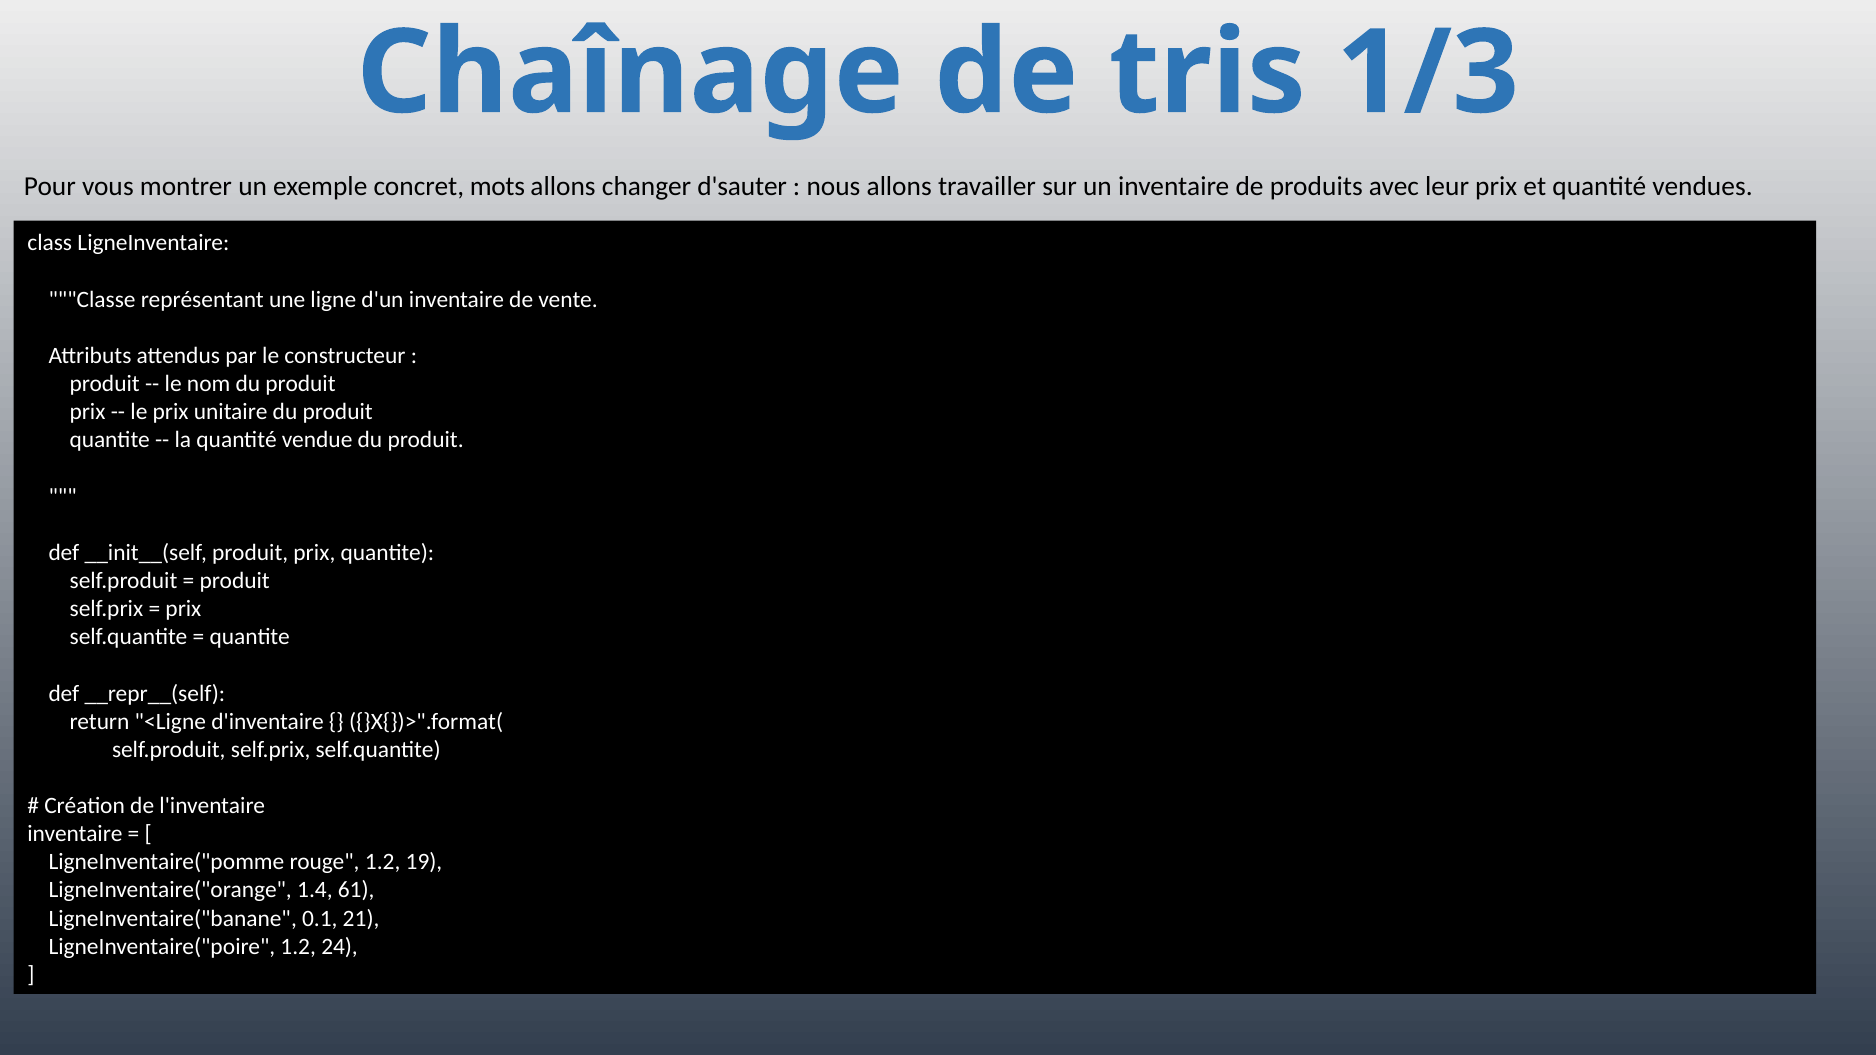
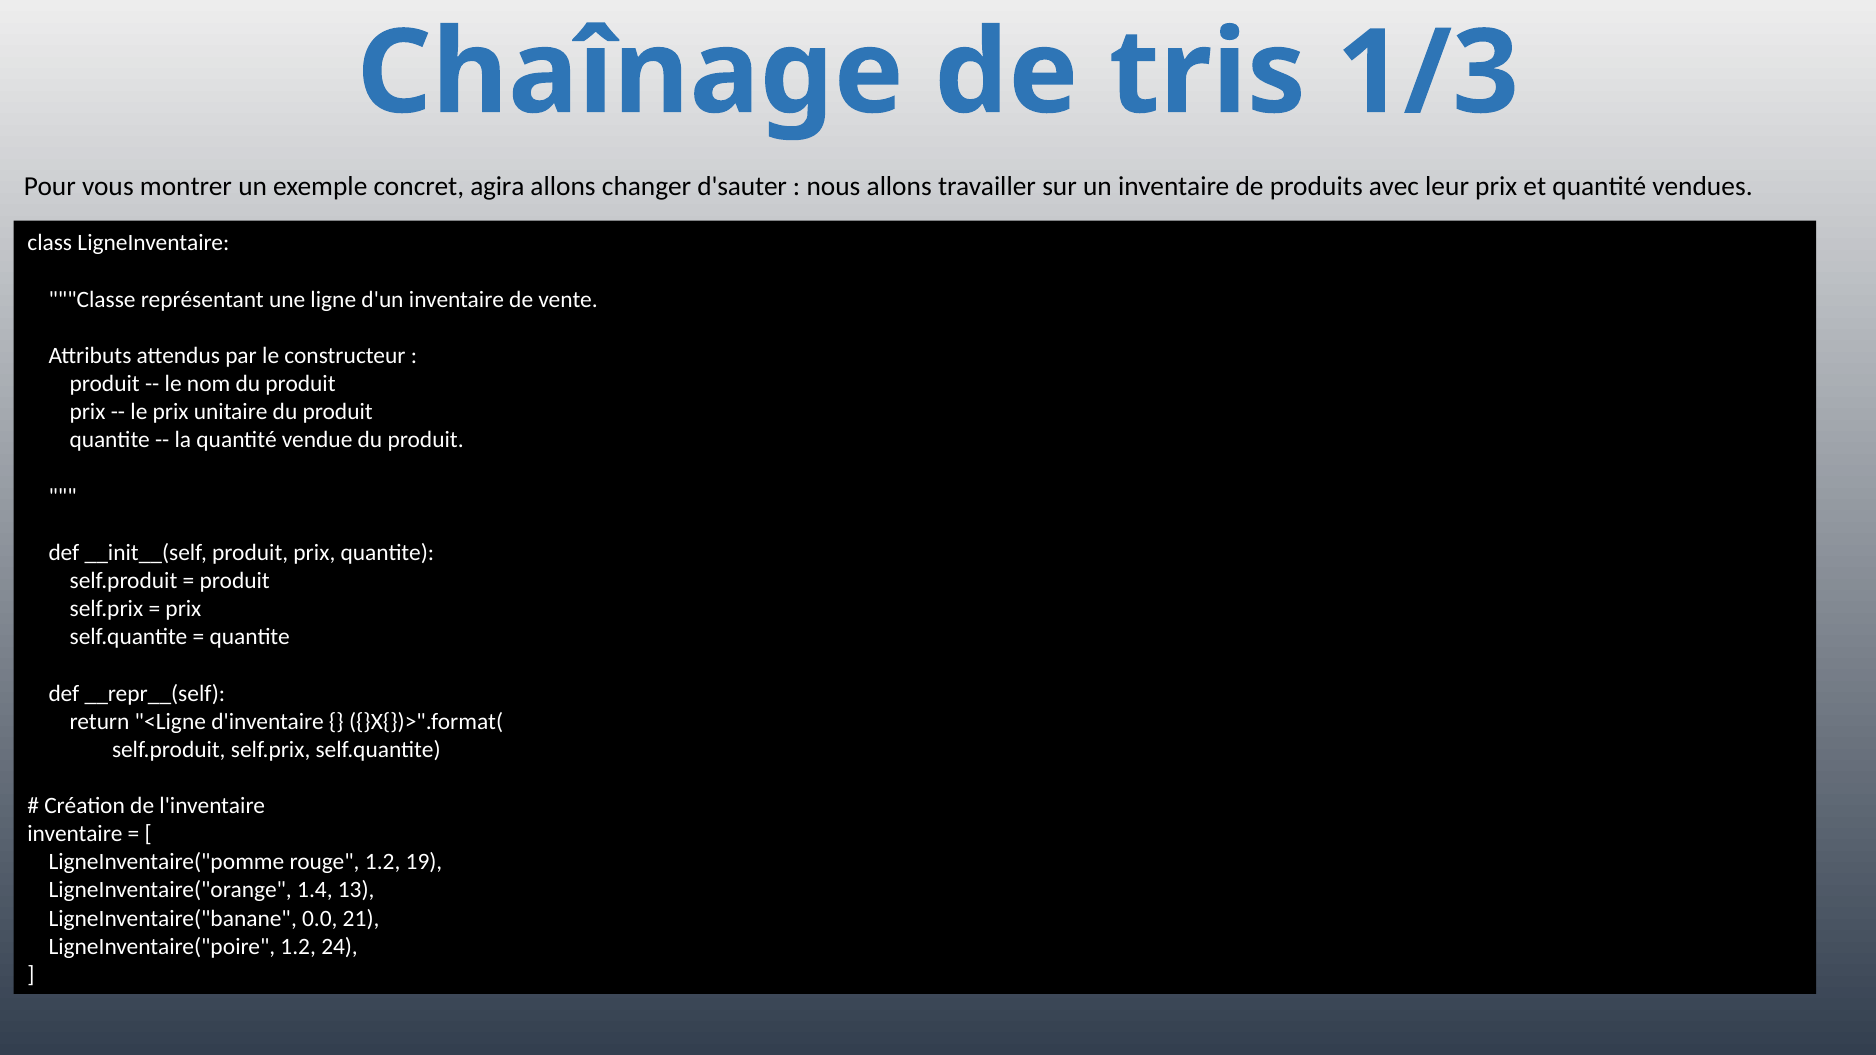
mots: mots -> agira
61: 61 -> 13
0.1: 0.1 -> 0.0
